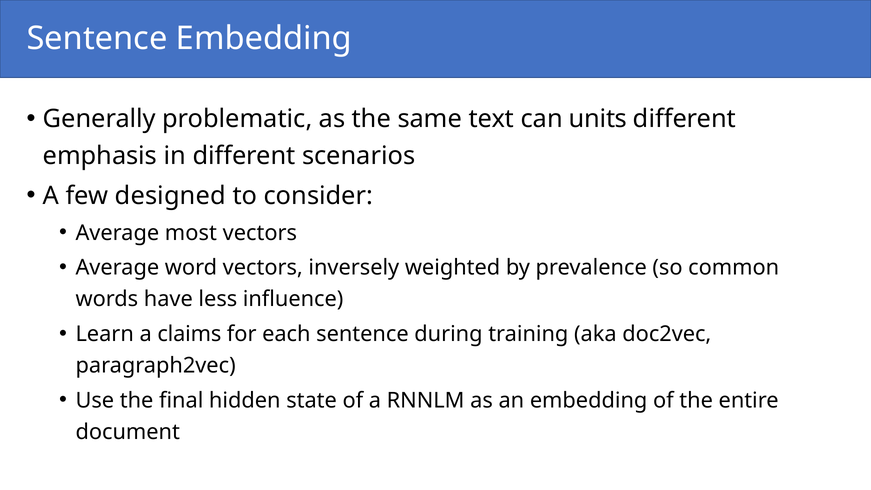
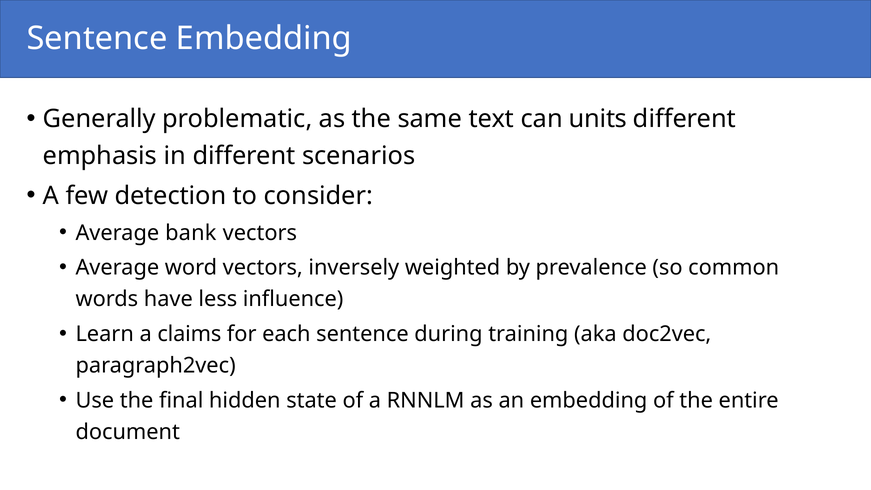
designed: designed -> detection
most: most -> bank
